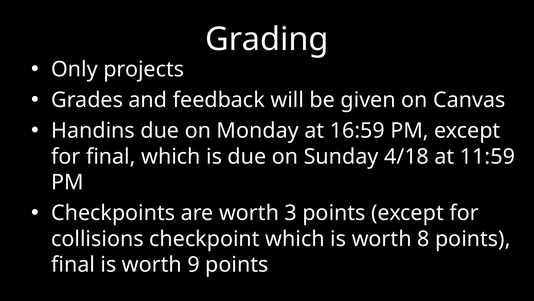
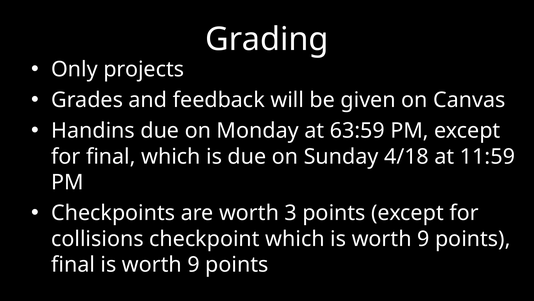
16:59: 16:59 -> 63:59
which is worth 8: 8 -> 9
